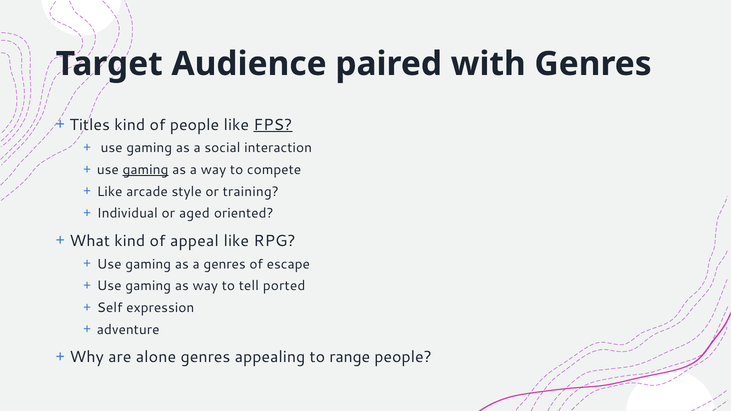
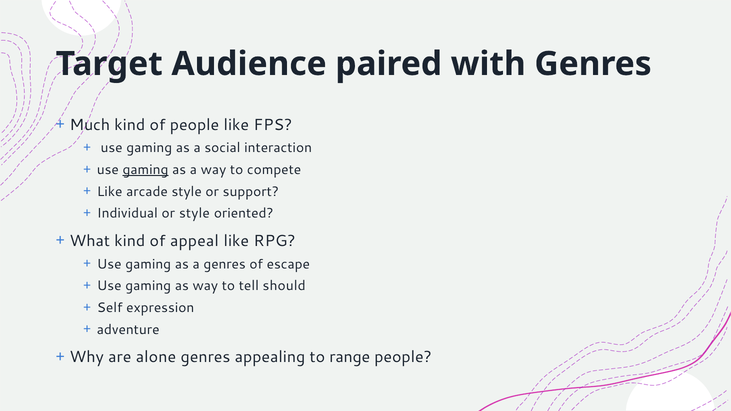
Titles: Titles -> Much
FPS underline: present -> none
training: training -> support
or aged: aged -> style
ported: ported -> should
